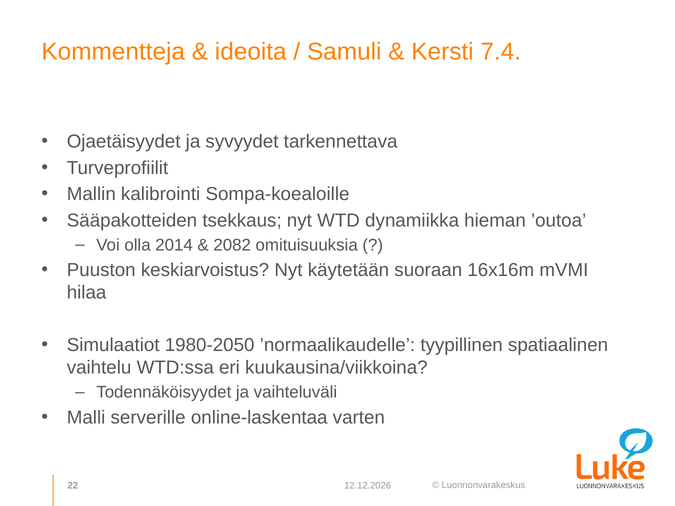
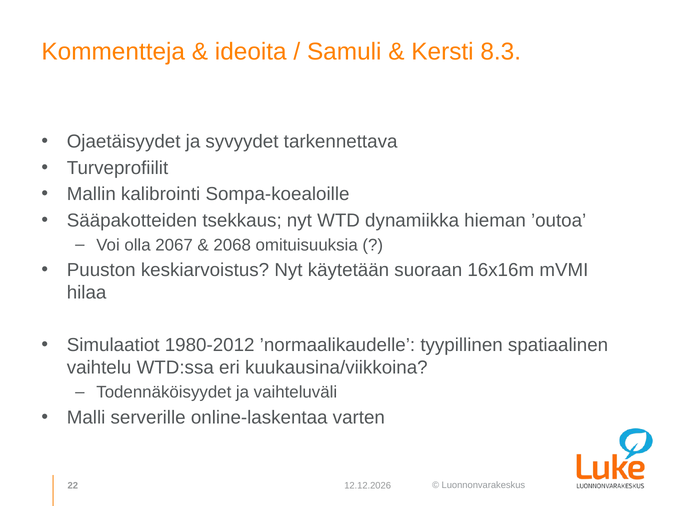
7.4: 7.4 -> 8.3
2014: 2014 -> 2067
2082: 2082 -> 2068
1980-2050: 1980-2050 -> 1980-2012
